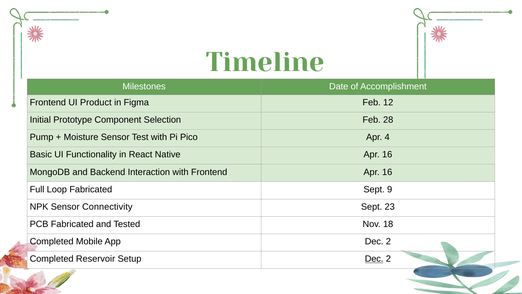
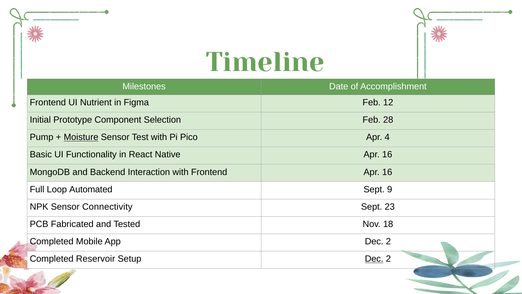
Product: Product -> Nutrient
Moisture underline: none -> present
Loop Fabricated: Fabricated -> Automated
